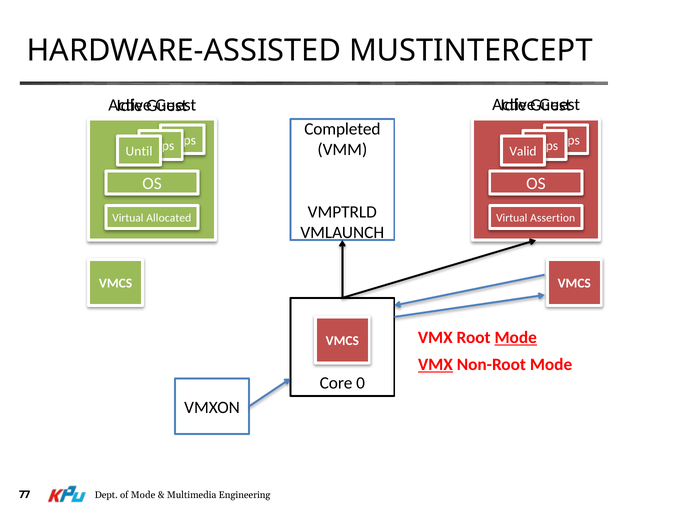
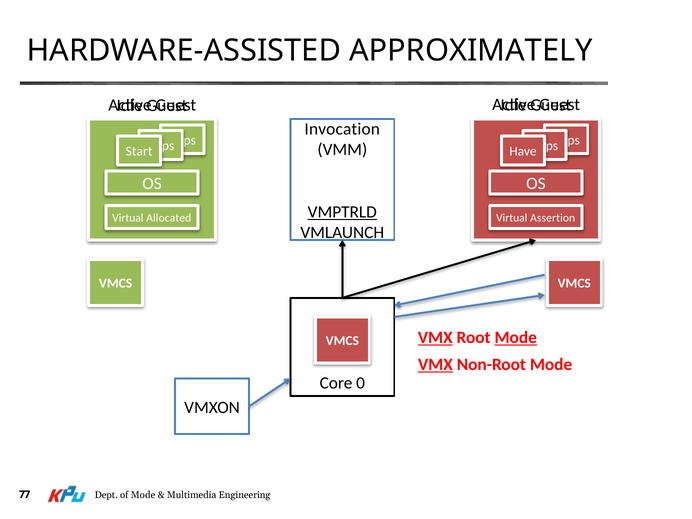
MUSTINTERCEPT: MUSTINTERCEPT -> APPROXIMATELY
Completed: Completed -> Invocation
Until: Until -> Start
Valid: Valid -> Have
VMPTRLD underline: none -> present
VMX at (435, 338) underline: none -> present
